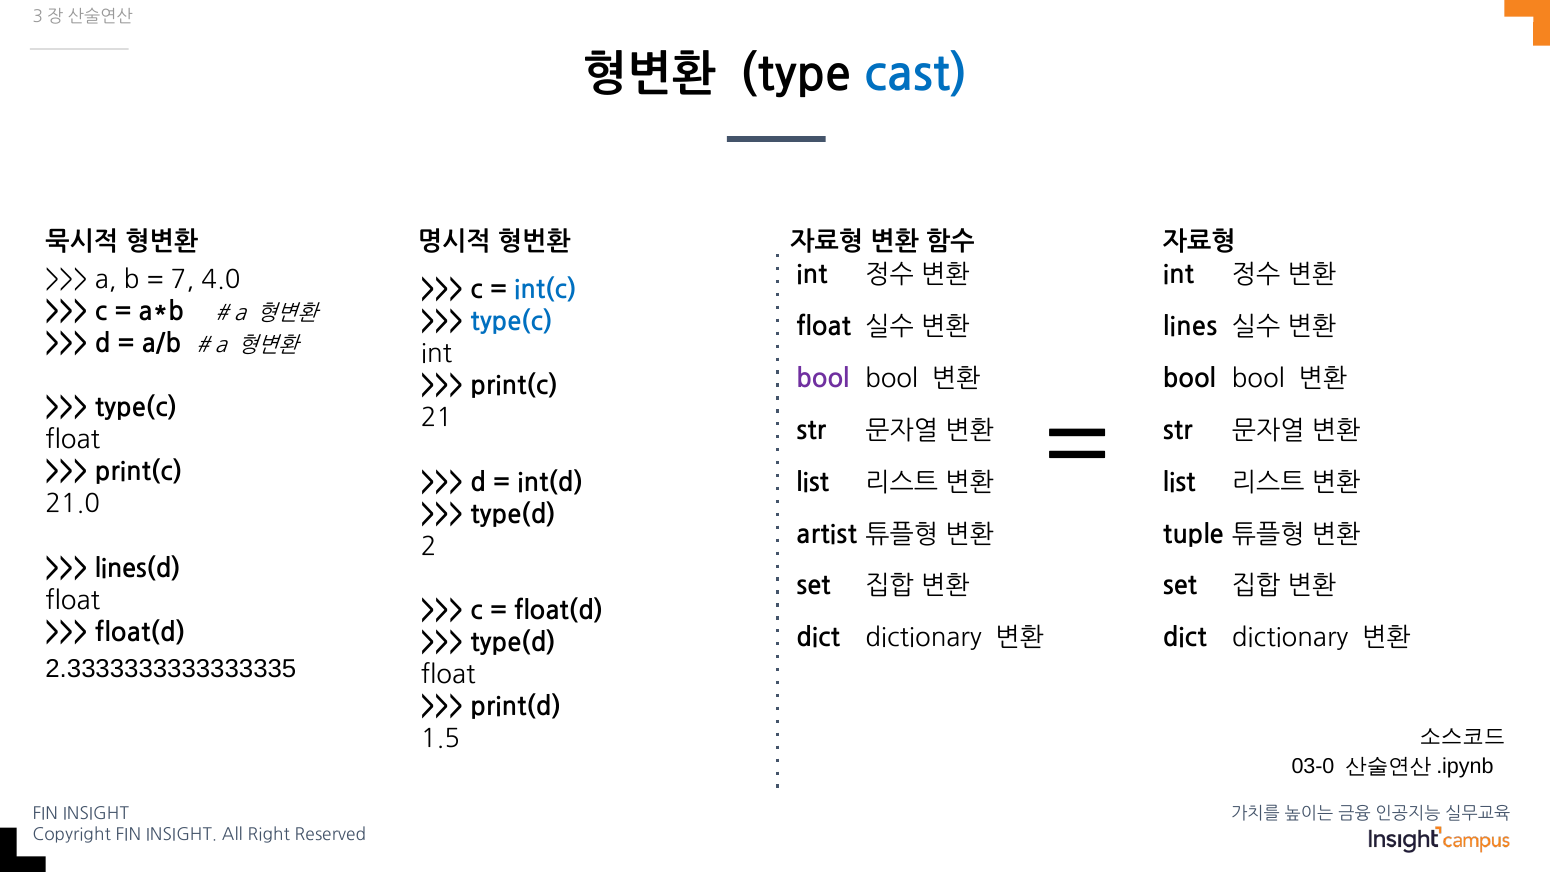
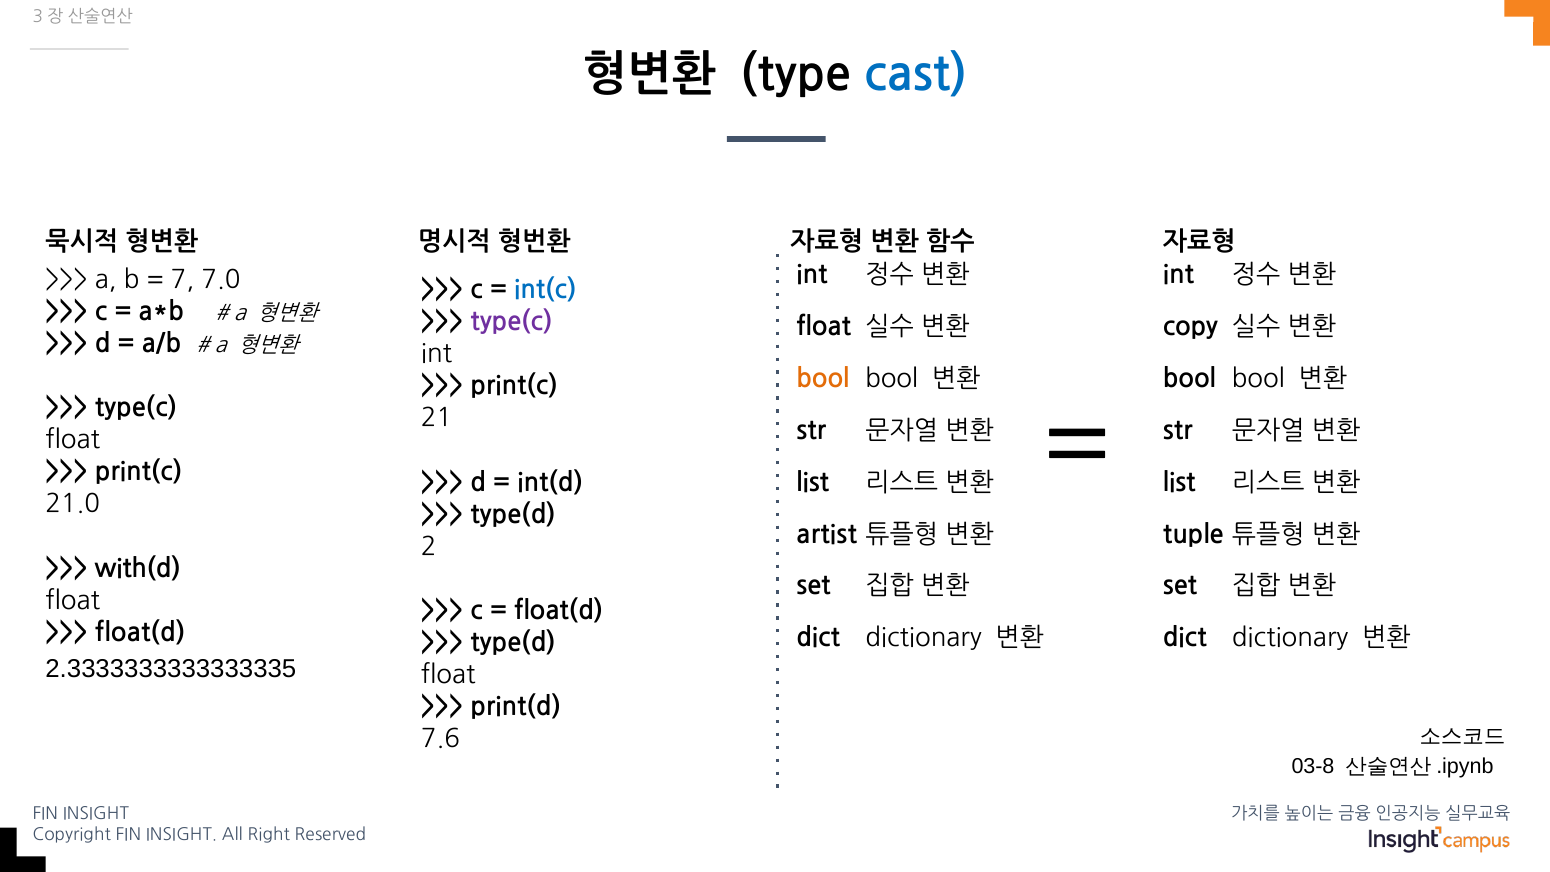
4.0: 4.0 -> 7.0
type(c at (512, 322) colour: blue -> purple
lines: lines -> copy
bool at (823, 379) colour: purple -> orange
lines(d: lines(d -> with(d
1.5: 1.5 -> 7.6
03-0: 03-0 -> 03-8
